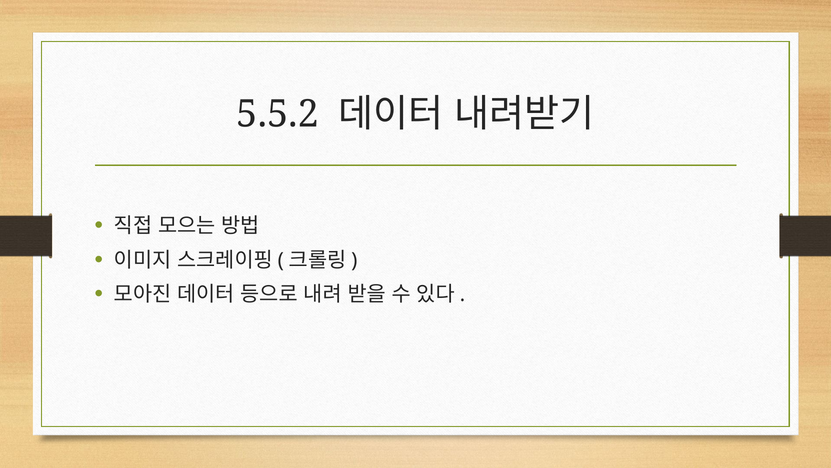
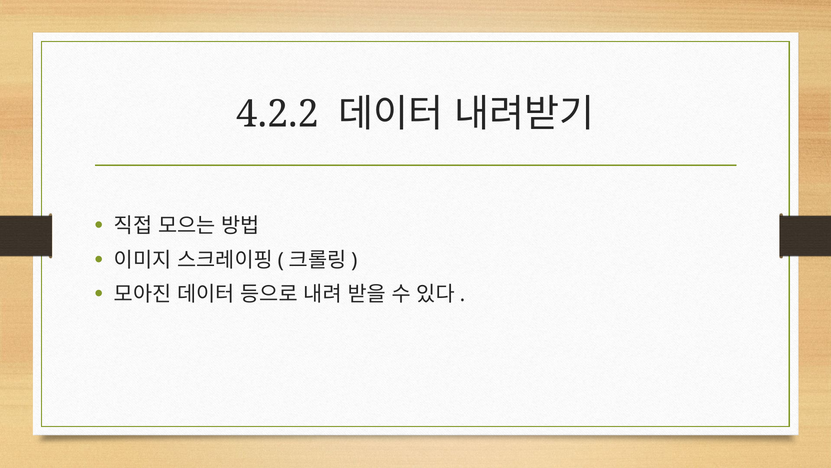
5.5.2: 5.5.2 -> 4.2.2
